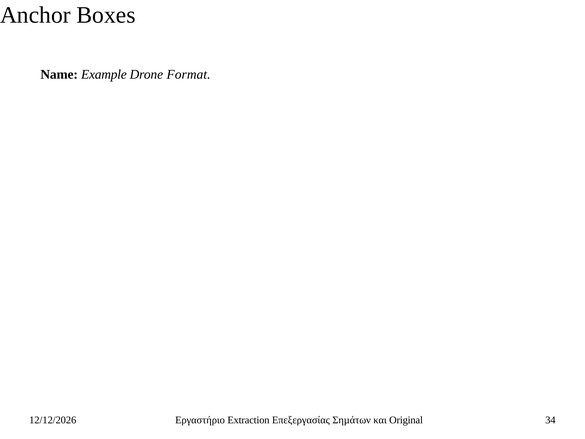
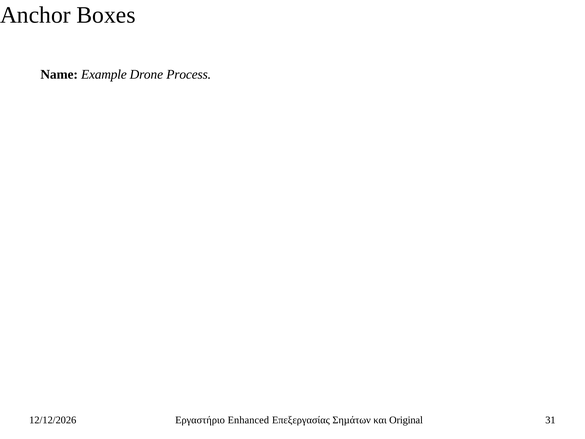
Format: Format -> Process
Extraction: Extraction -> Enhanced
34: 34 -> 31
